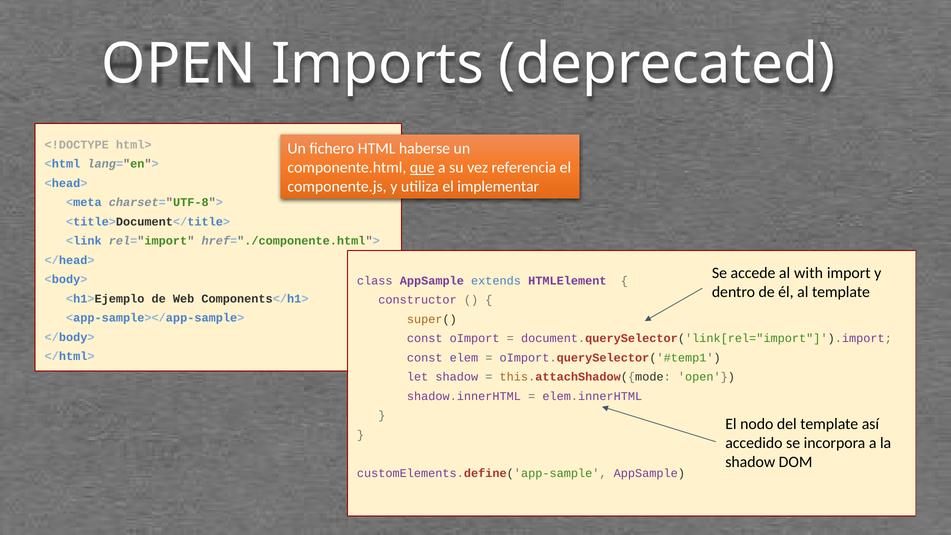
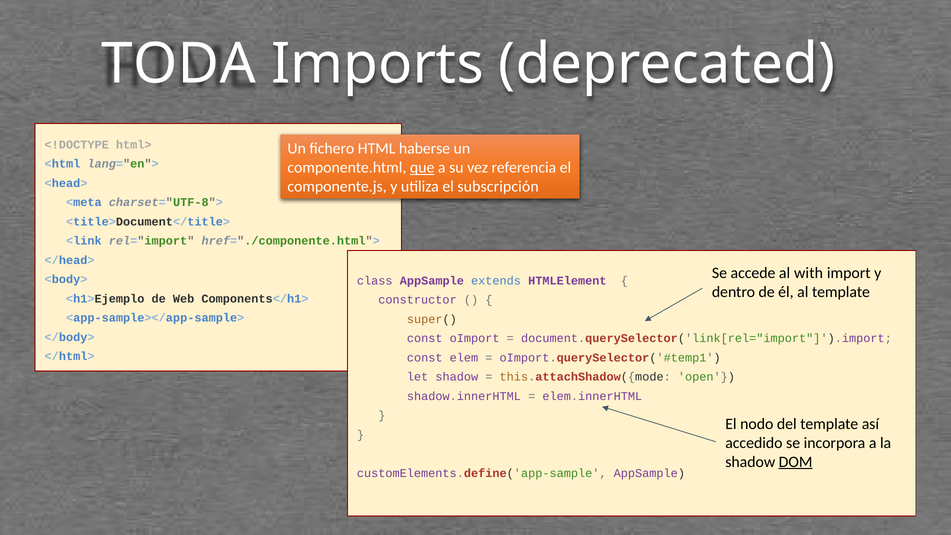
OPEN at (179, 64): OPEN -> TODA
implementar: implementar -> subscripción
DOM underline: none -> present
